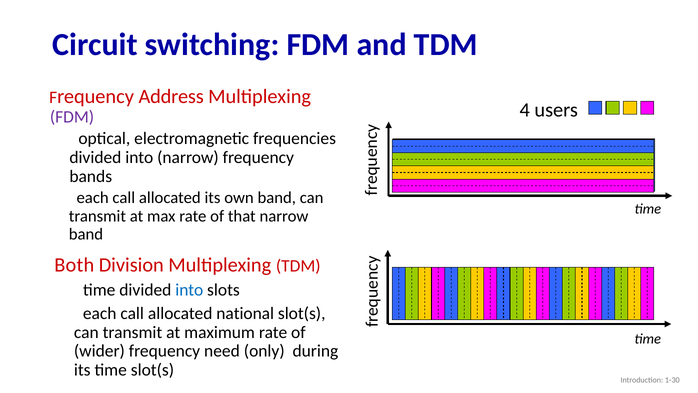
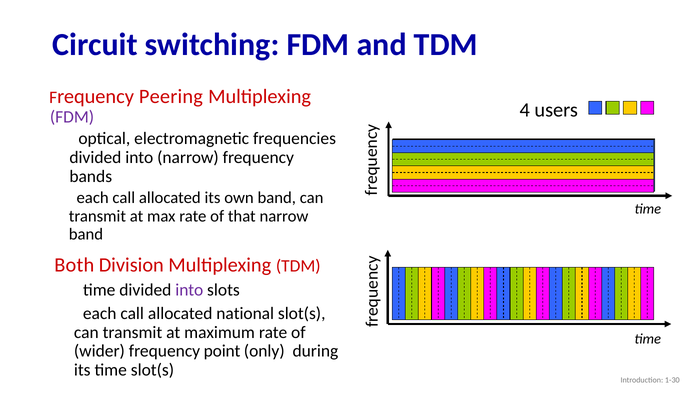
Address: Address -> Peering
into at (189, 290) colour: blue -> purple
need: need -> point
